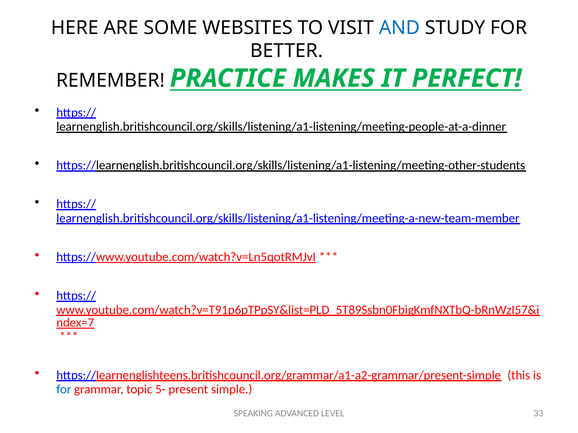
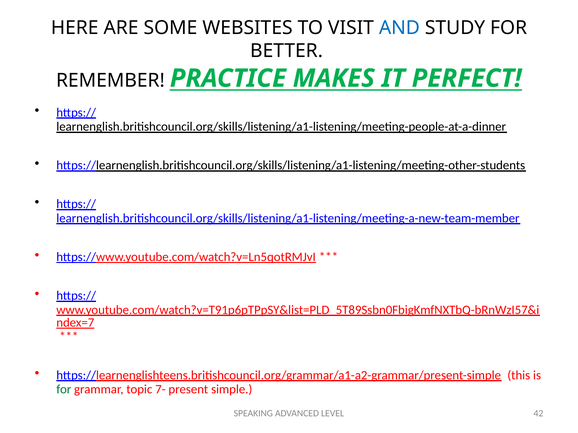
for at (64, 390) colour: blue -> green
5-: 5- -> 7-
33: 33 -> 42
